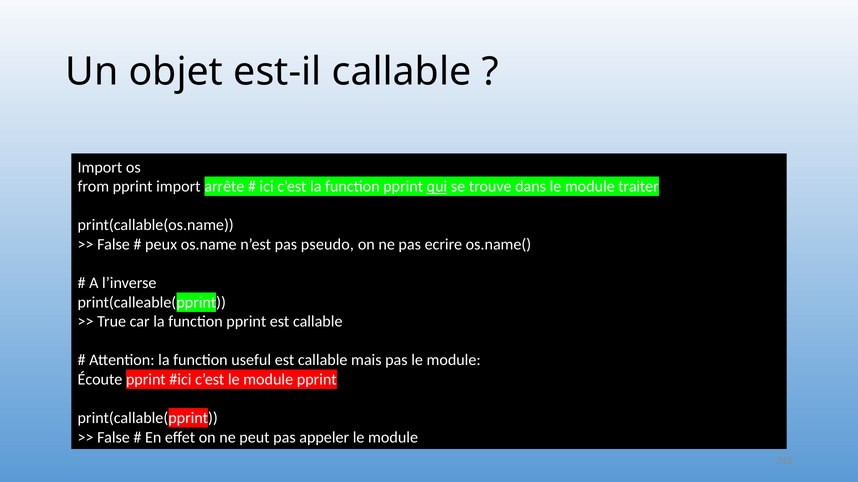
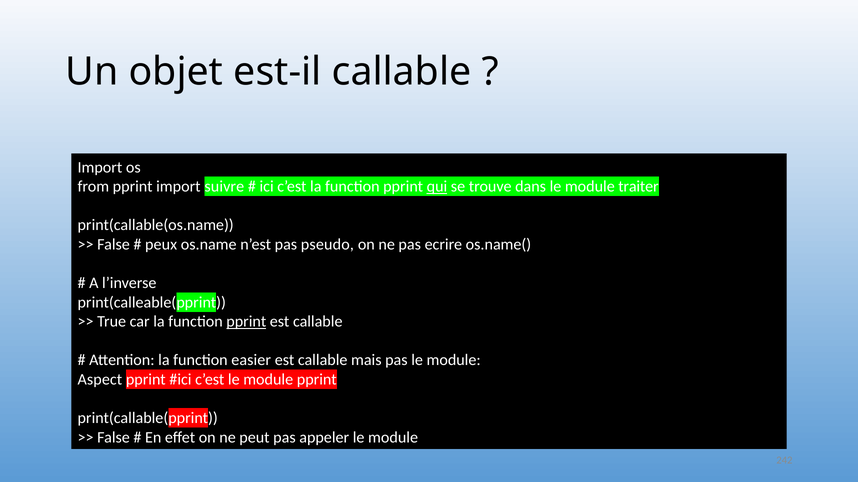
arrête: arrête -> suivre
pprint at (246, 322) underline: none -> present
useful: useful -> easier
Écoute: Écoute -> Aspect
